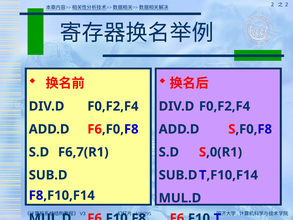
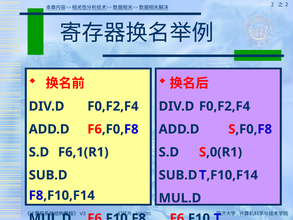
F6,7(R1: F6,7(R1 -> F6,1(R1
